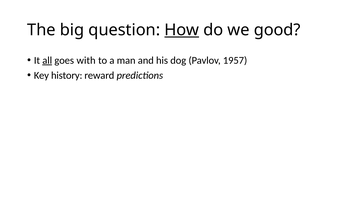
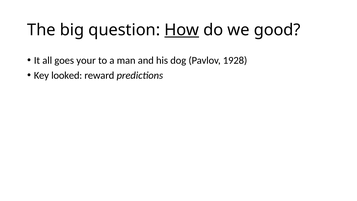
all underline: present -> none
with: with -> your
1957: 1957 -> 1928
history: history -> looked
